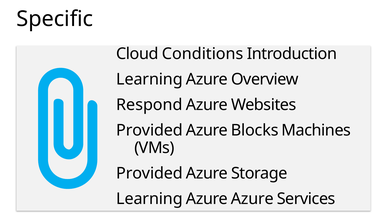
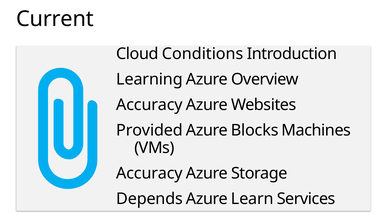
Specific: Specific -> Current
Respond at (149, 105): Respond -> Accuracy
Provided at (149, 173): Provided -> Accuracy
Learning at (149, 198): Learning -> Depends
Azure Azure: Azure -> Learn
